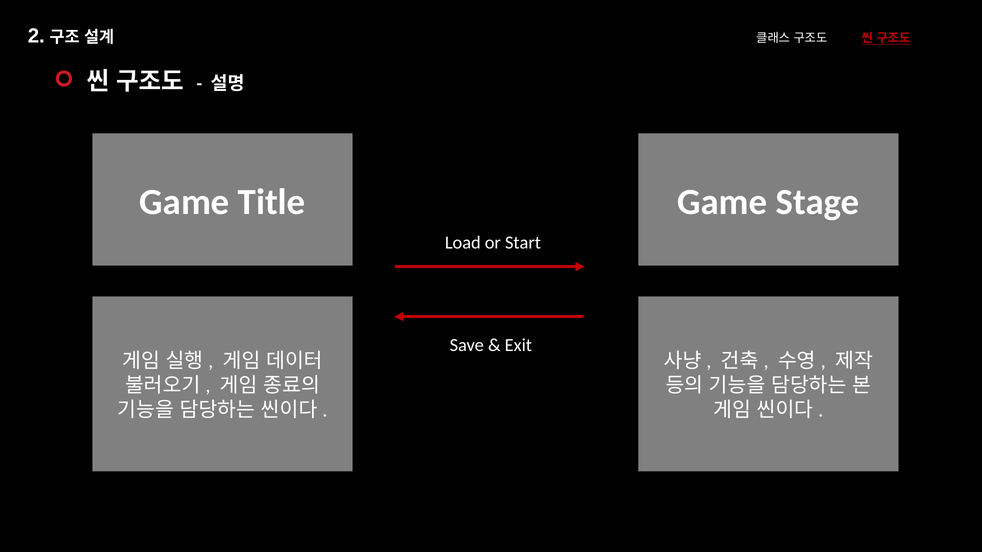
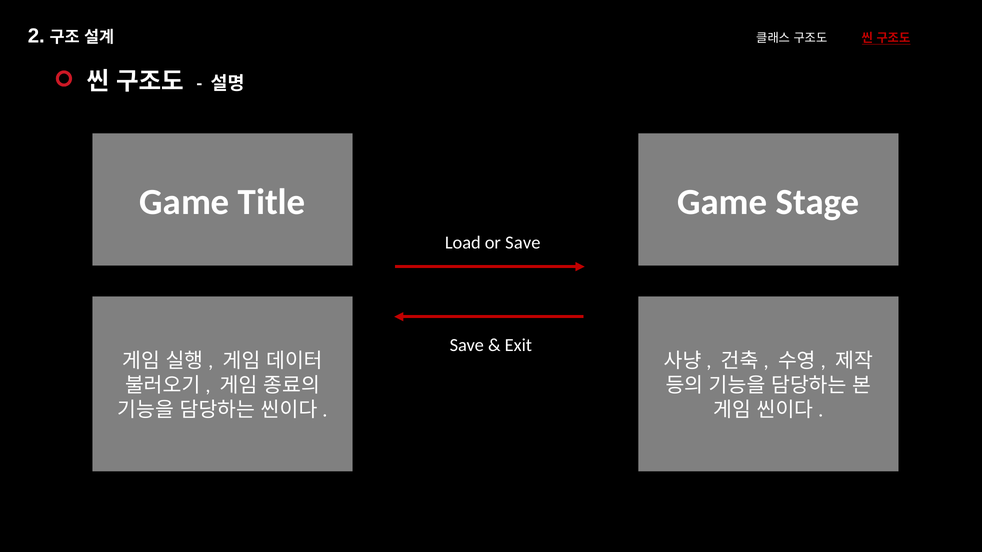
or Start: Start -> Save
